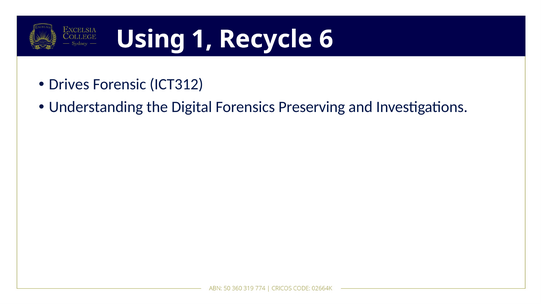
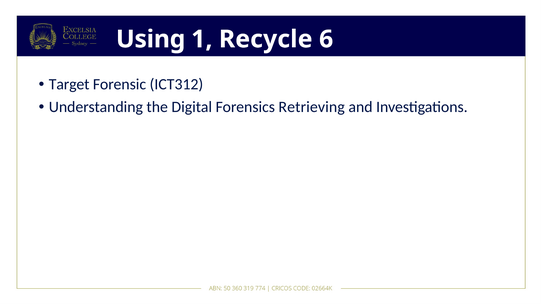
Drives: Drives -> Target
Preserving: Preserving -> Retrieving
